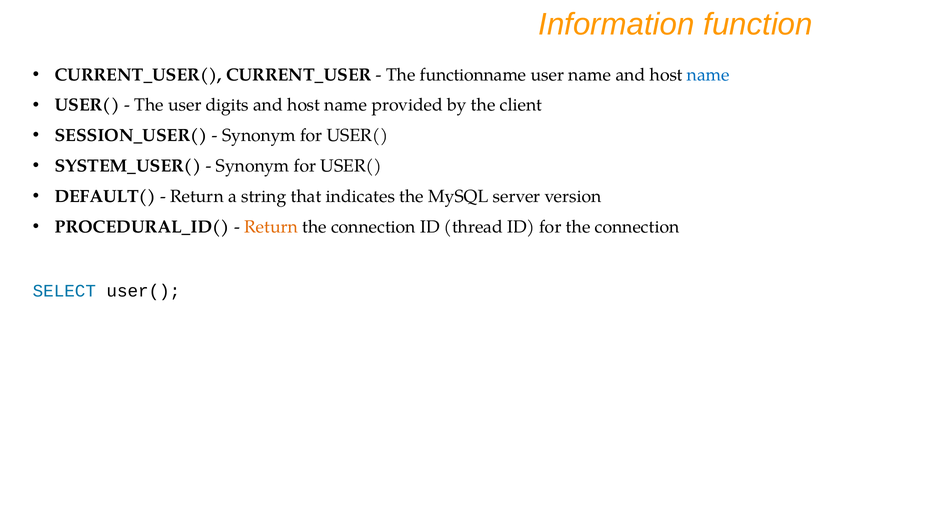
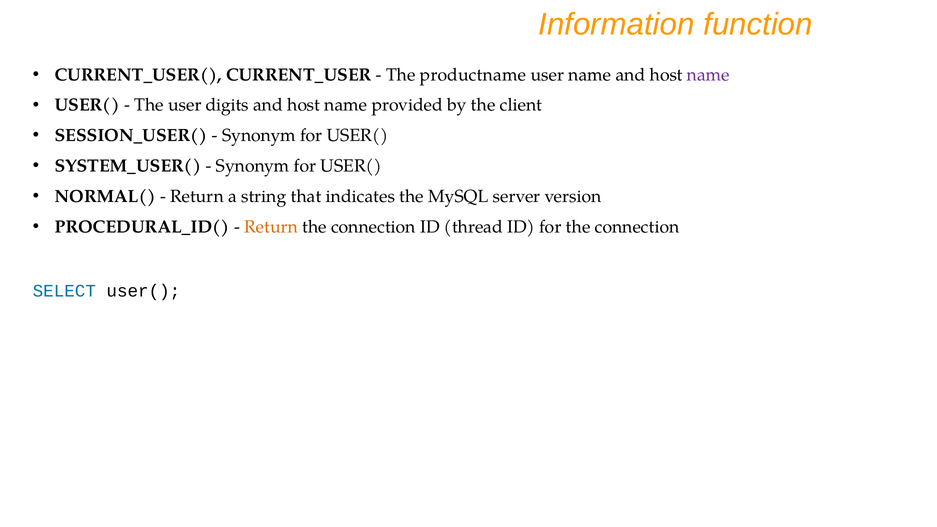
functionname: functionname -> productname
name at (708, 75) colour: blue -> purple
DEFAULT(: DEFAULT( -> NORMAL(
